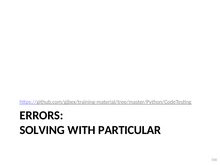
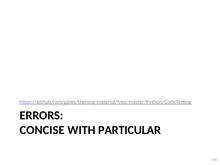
SOLVING: SOLVING -> CONCISE
